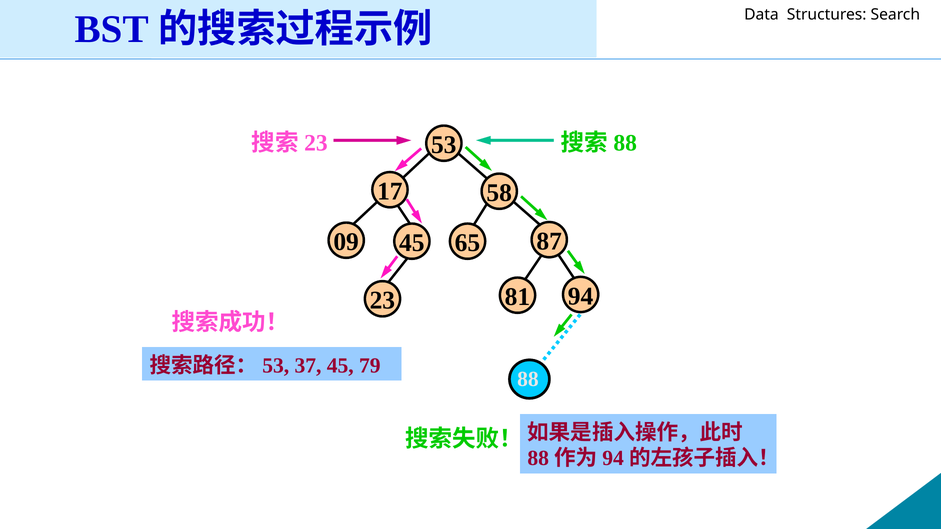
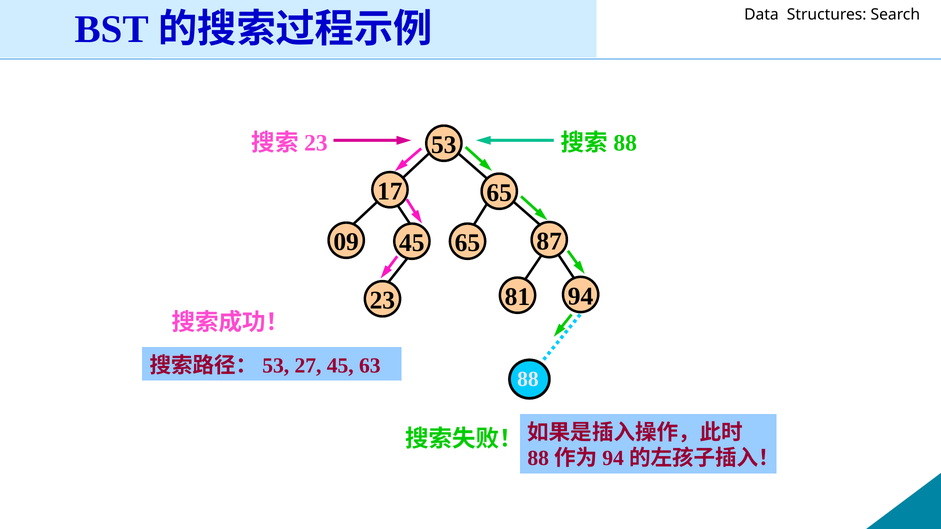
17 58: 58 -> 65
37: 37 -> 27
79: 79 -> 63
